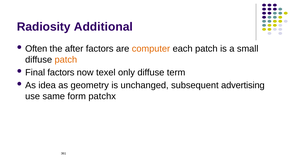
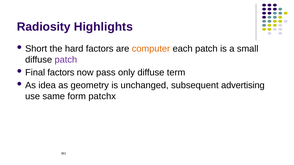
Additional: Additional -> Highlights
Often: Often -> Short
after: after -> hard
patch at (66, 60) colour: orange -> purple
texel: texel -> pass
